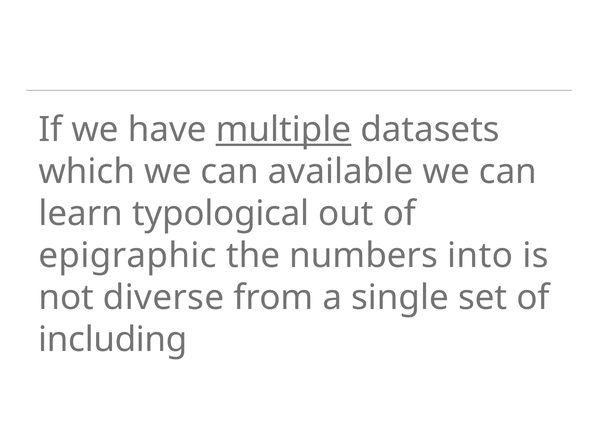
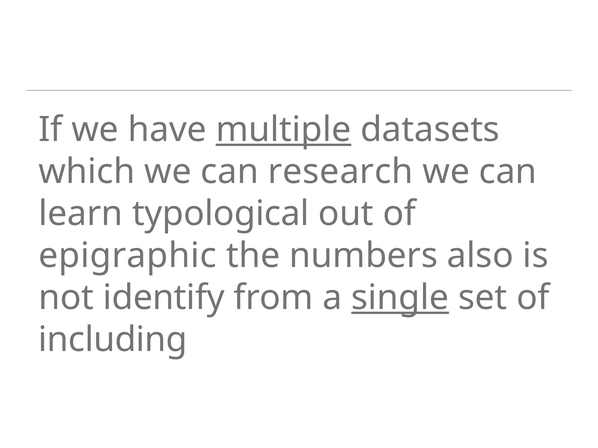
available: available -> research
into: into -> also
diverse: diverse -> identify
single underline: none -> present
